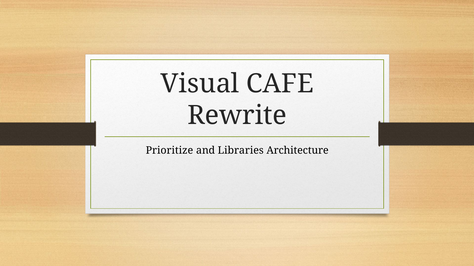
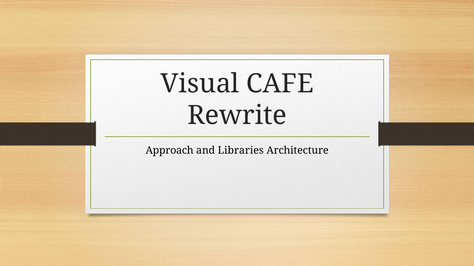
Prioritize: Prioritize -> Approach
